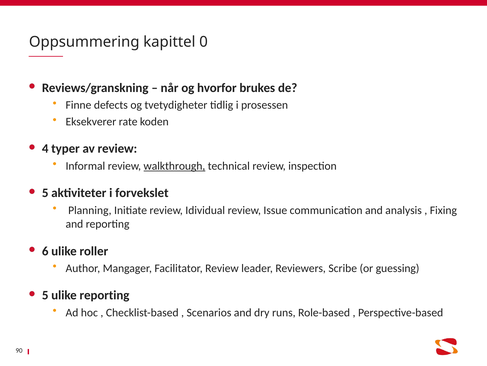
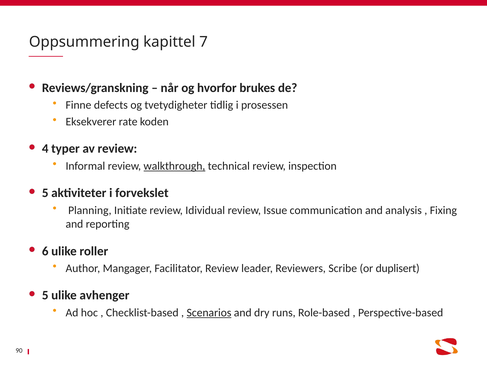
0: 0 -> 7
guessing: guessing -> duplisert
ulike reporting: reporting -> avhenger
Scenarios underline: none -> present
